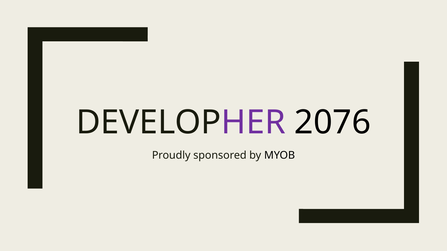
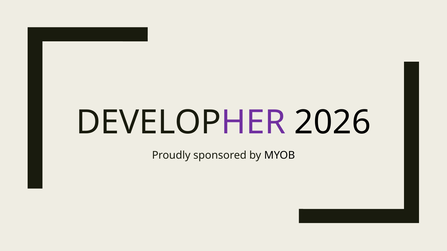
2076: 2076 -> 2026
